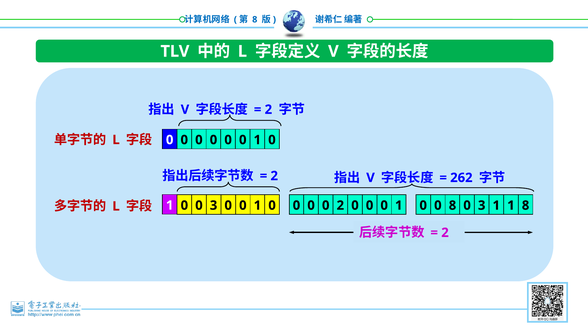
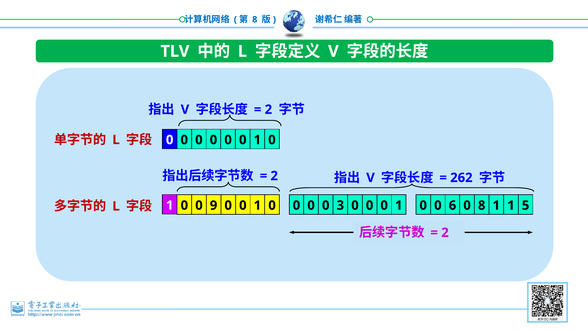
0 0 3: 3 -> 9
0 2: 2 -> 3
0 8: 8 -> 6
3 at (482, 205): 3 -> 8
1 8: 8 -> 5
